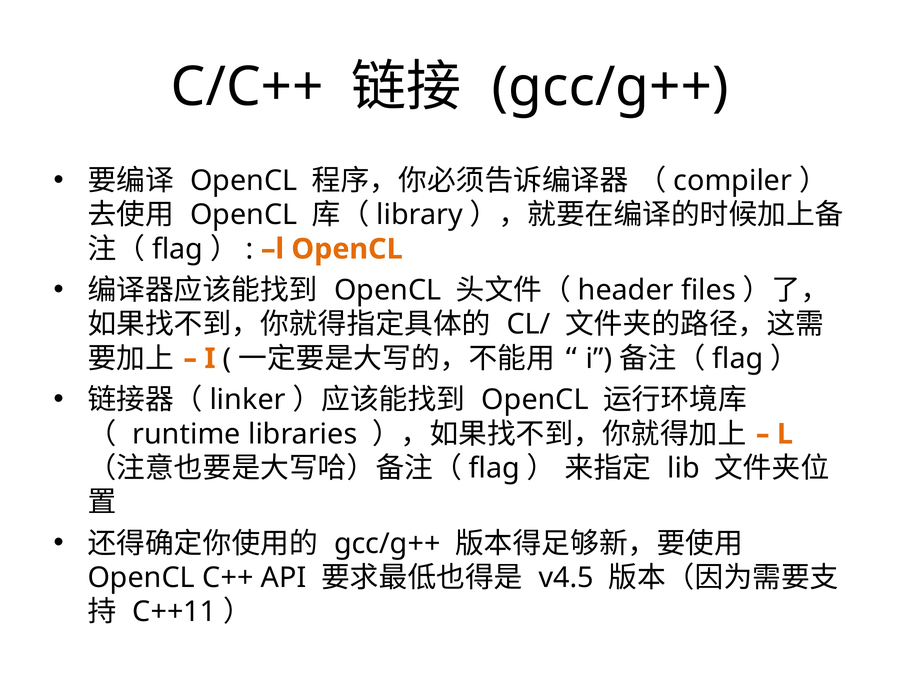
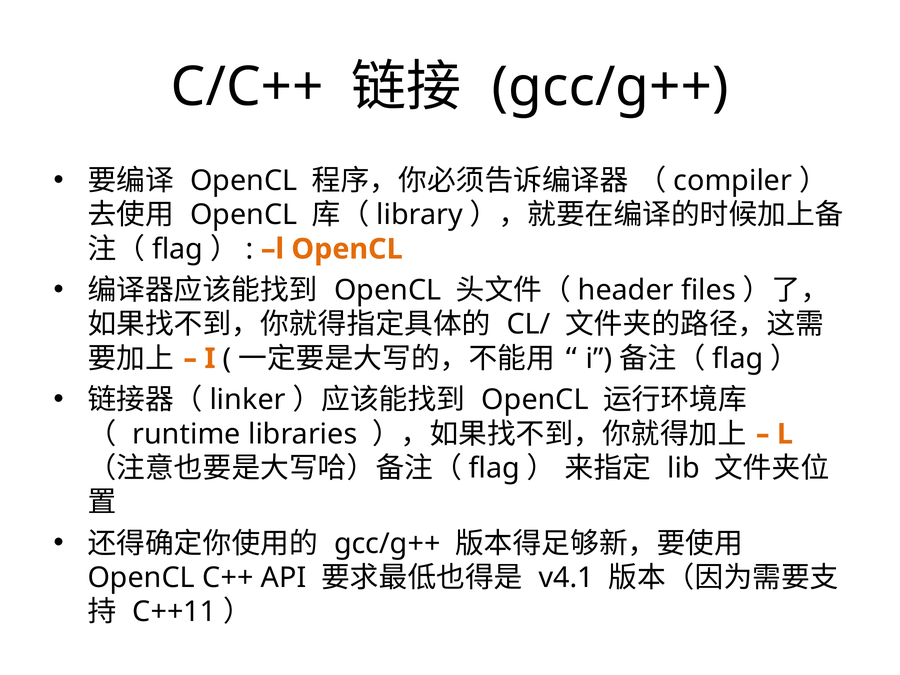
v4.5: v4.5 -> v4.1
